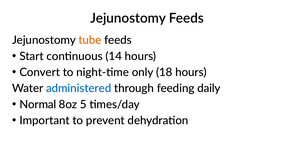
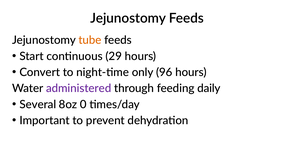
14: 14 -> 29
18: 18 -> 96
administered colour: blue -> purple
Normal: Normal -> Several
5: 5 -> 0
